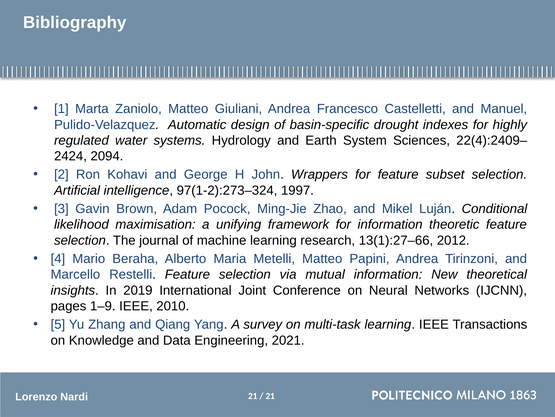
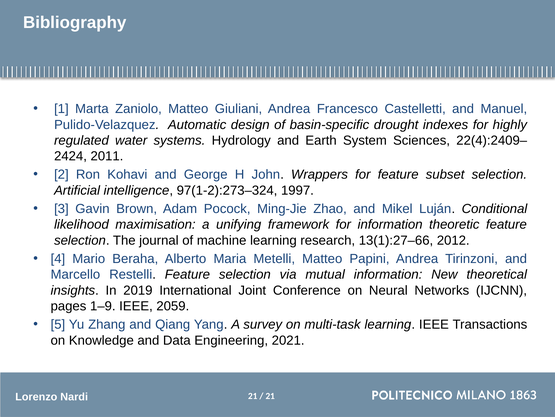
2094: 2094 -> 2011
2010: 2010 -> 2059
